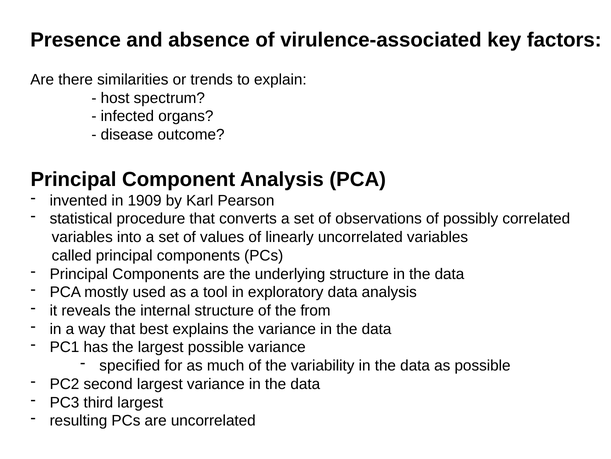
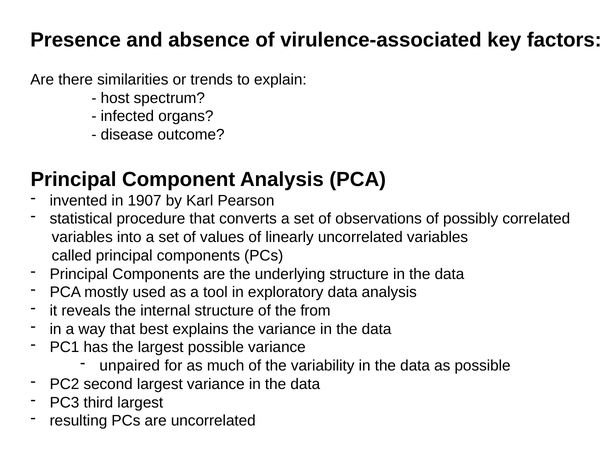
1909: 1909 -> 1907
specified: specified -> unpaired
